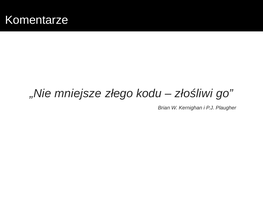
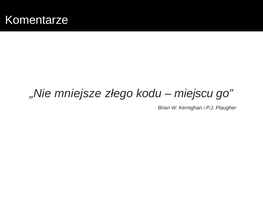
złośliwi: złośliwi -> miejscu
